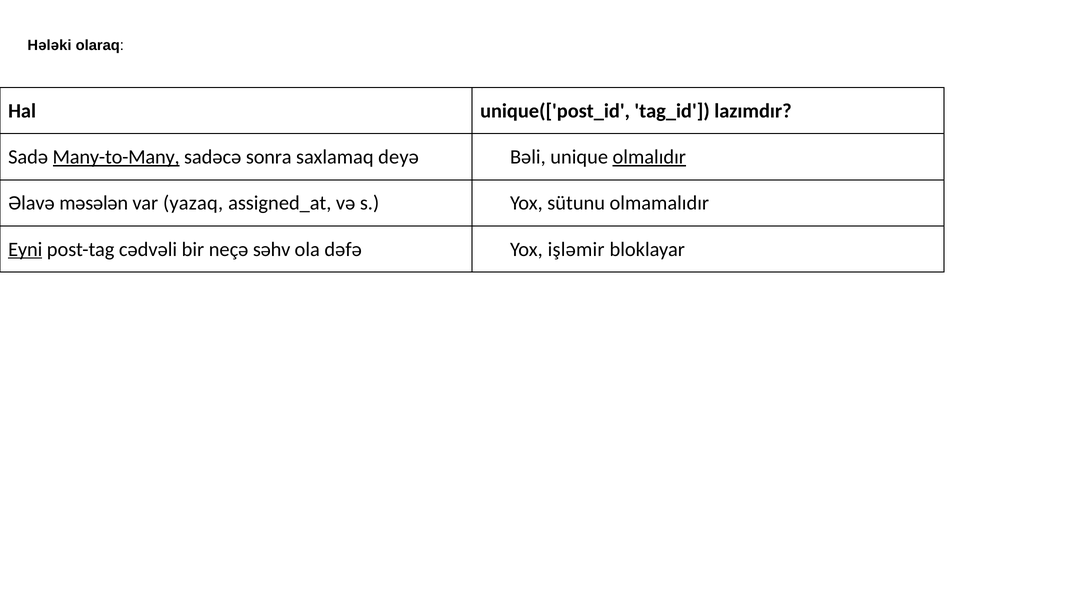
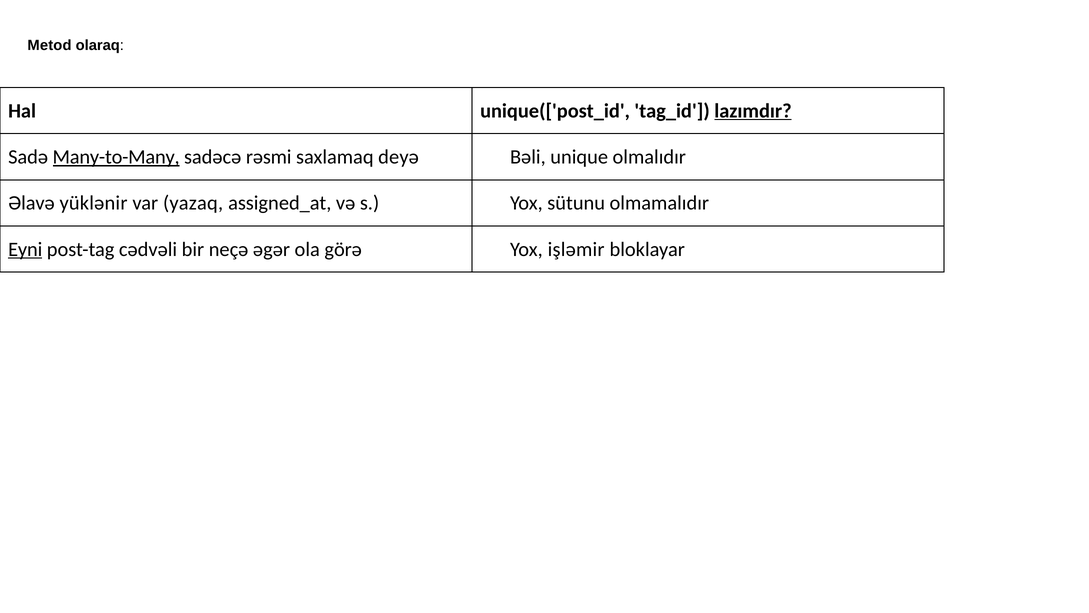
Hələki: Hələki -> Metod
lazımdır underline: none -> present
sonra: sonra -> rəsmi
olmalıdır underline: present -> none
məsələn: məsələn -> yüklənir
səhv: səhv -> əgər
dəfə: dəfə -> görə
